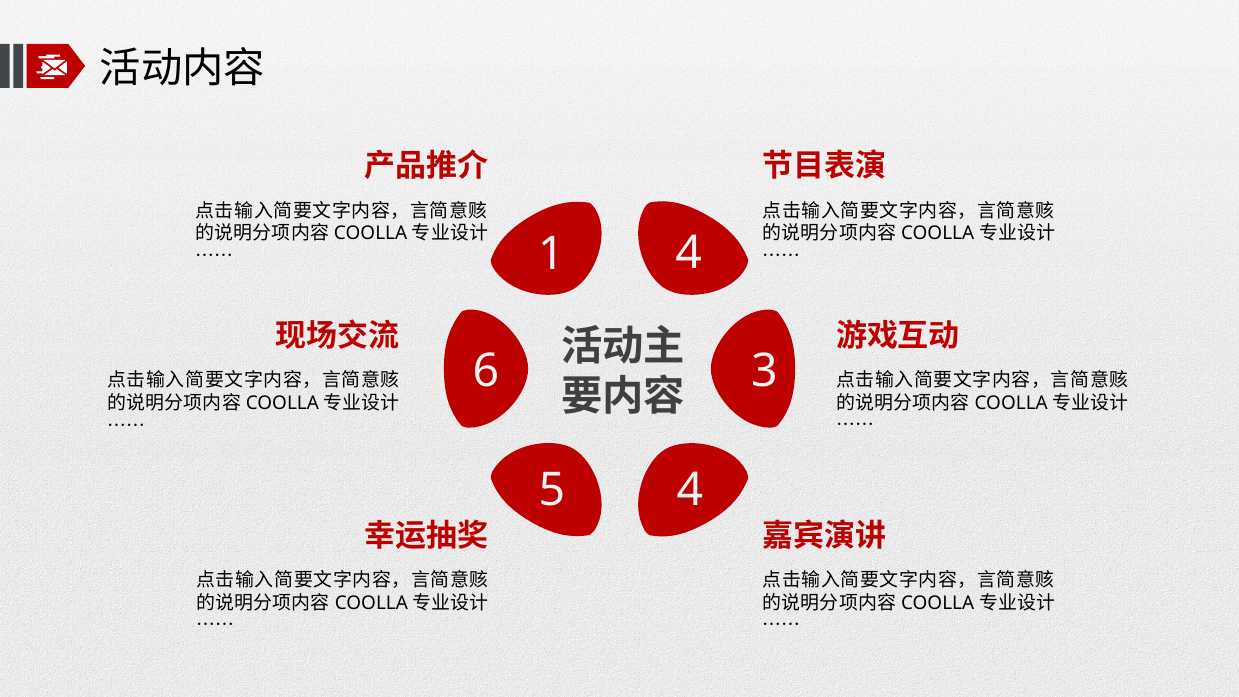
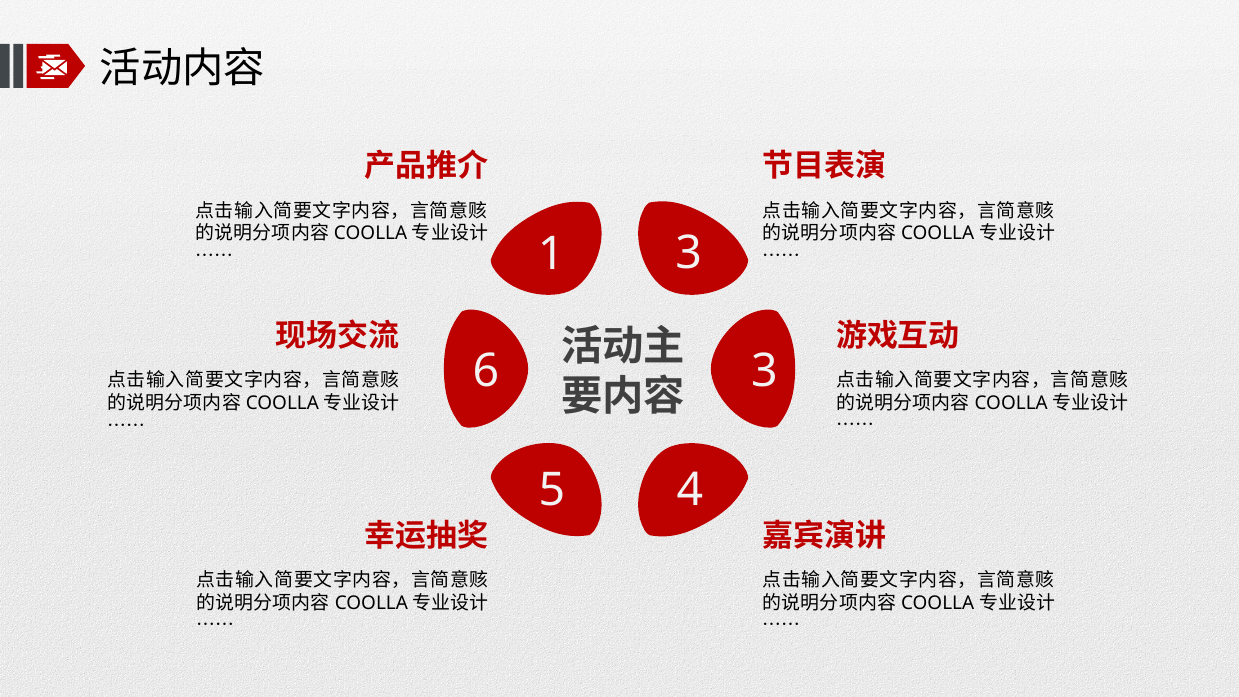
1 4: 4 -> 3
